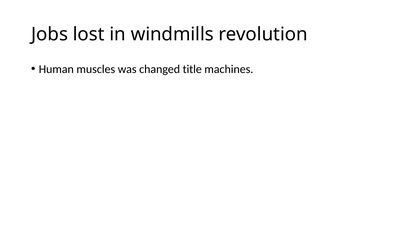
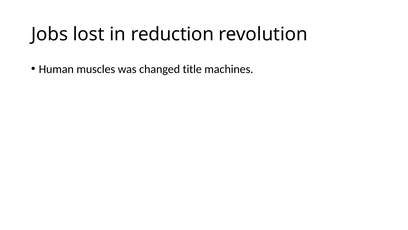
windmills: windmills -> reduction
